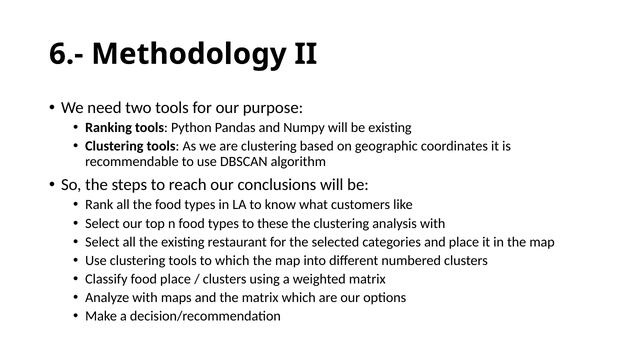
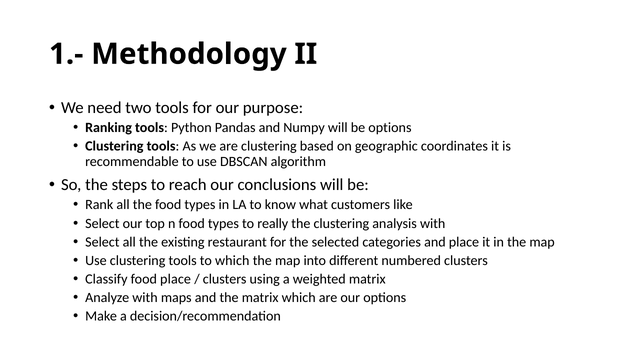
6.-: 6.- -> 1.-
be existing: existing -> options
these: these -> really
